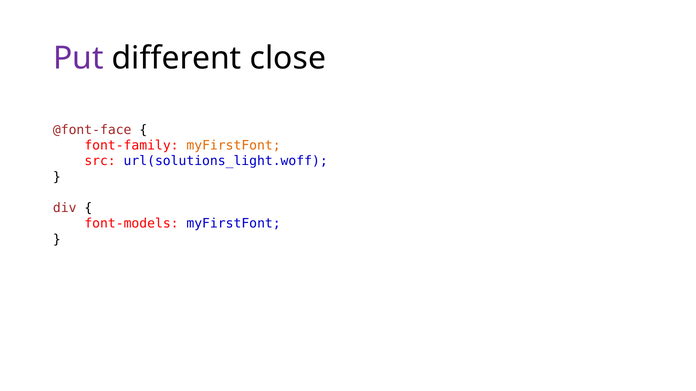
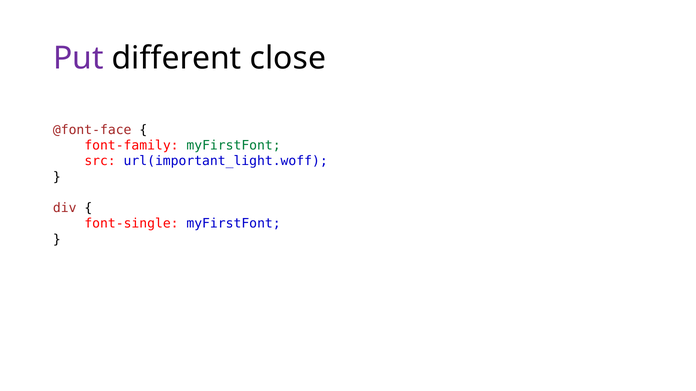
myFirstFont at (234, 146) colour: orange -> green
url(solutions_light.woff: url(solutions_light.woff -> url(important_light.woff
font-models: font-models -> font-single
